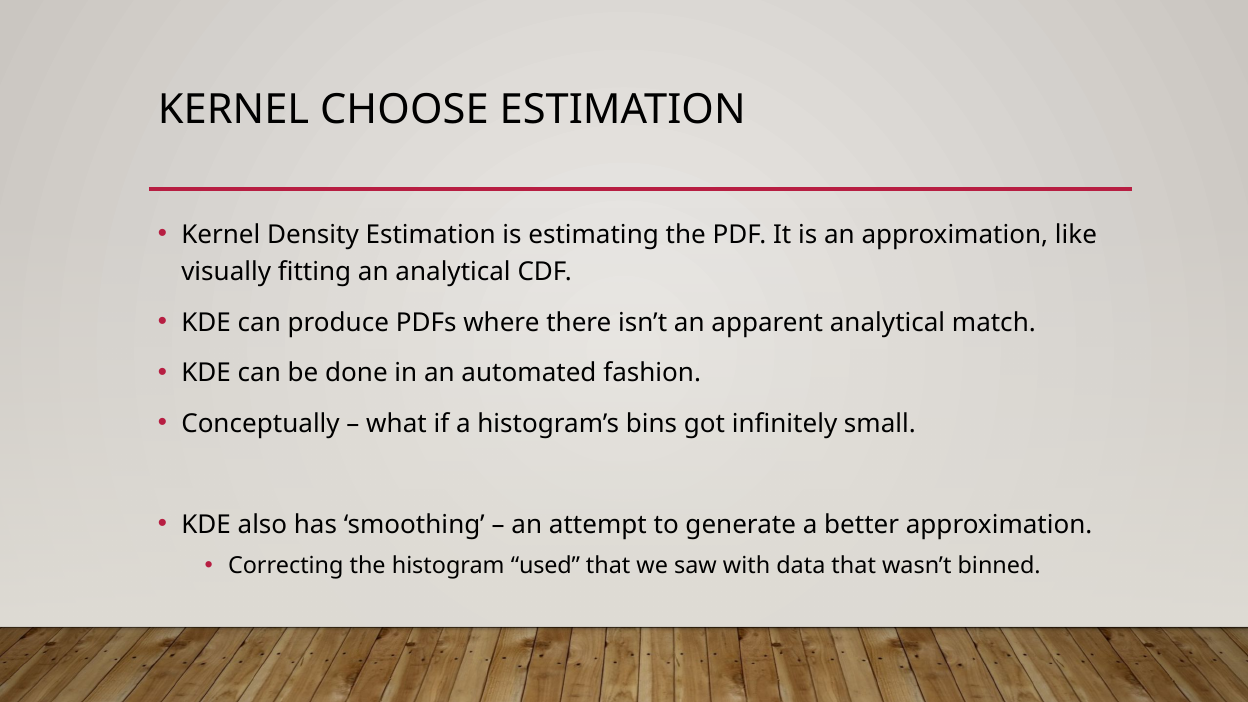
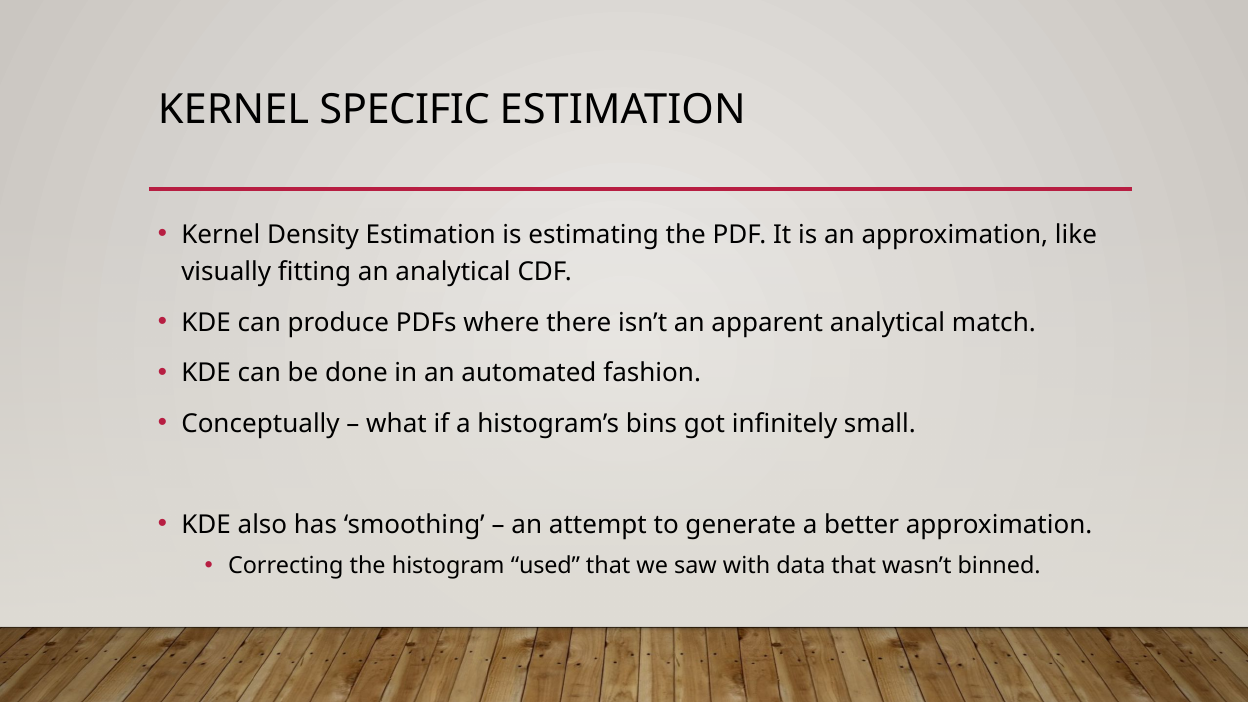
CHOOSE: CHOOSE -> SPECIFIC
